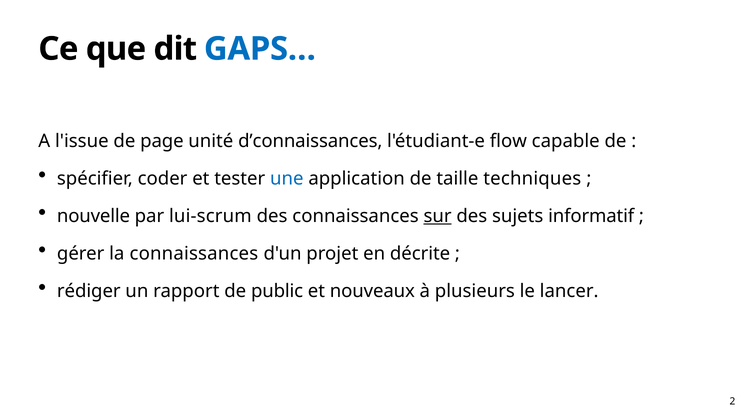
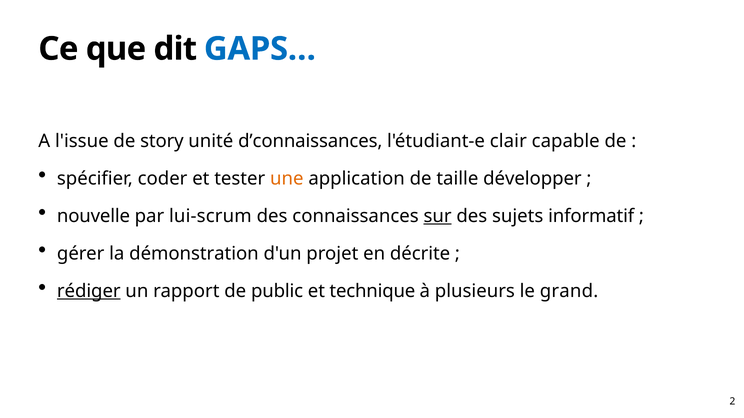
page: page -> story
flow: flow -> clair
une colour: blue -> orange
techniques: techniques -> développer
la connaissances: connaissances -> démonstration
rédiger underline: none -> present
nouveaux: nouveaux -> technique
lancer: lancer -> grand
